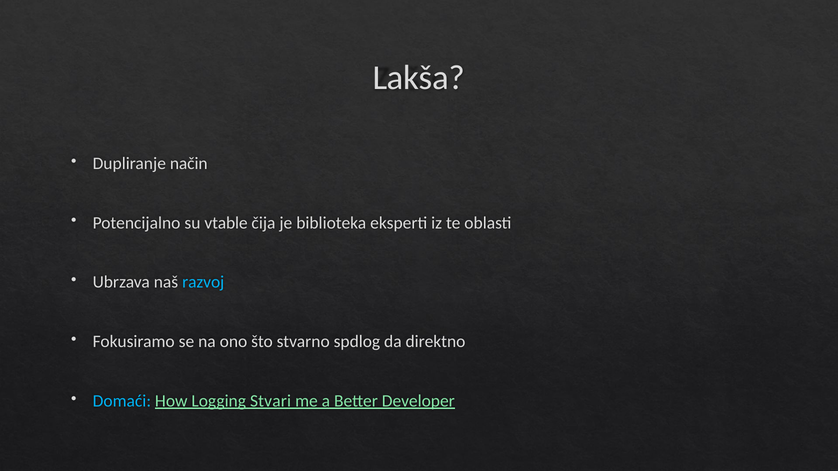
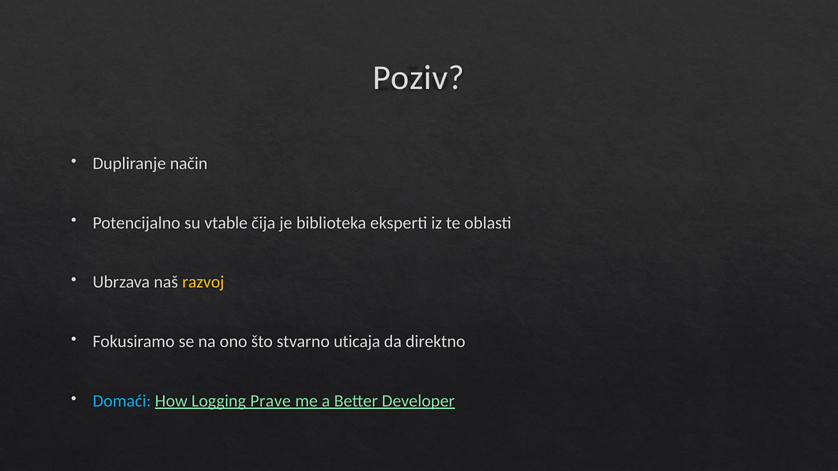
Lakša: Lakša -> Poziv
razvoj colour: light blue -> yellow
spdlog: spdlog -> uticaja
Stvari: Stvari -> Prave
